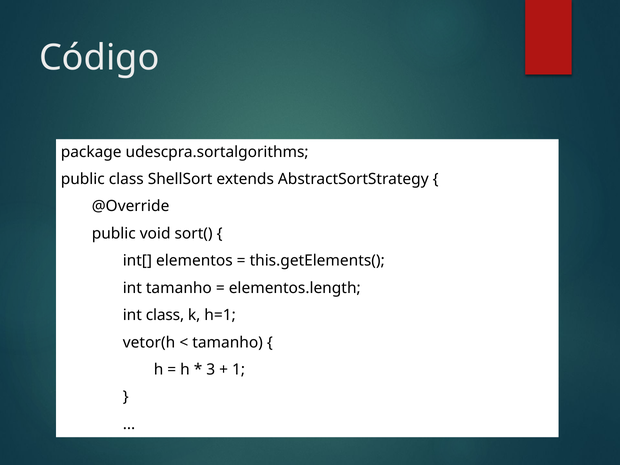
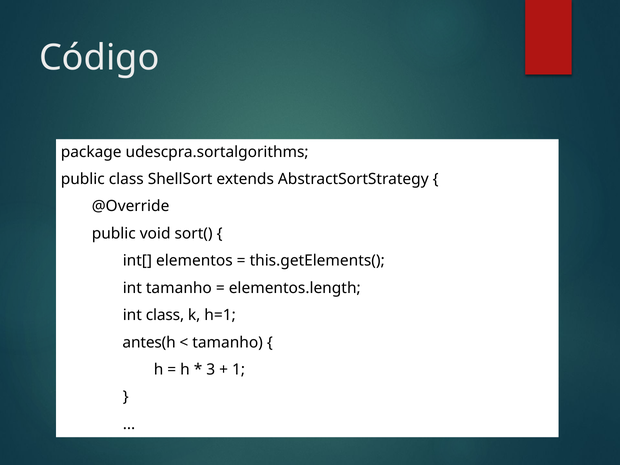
vetor(h: vetor(h -> antes(h
